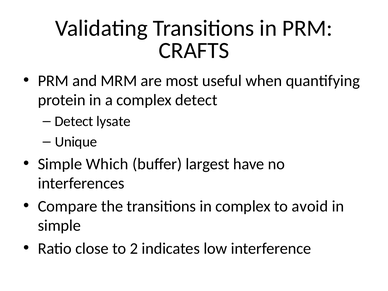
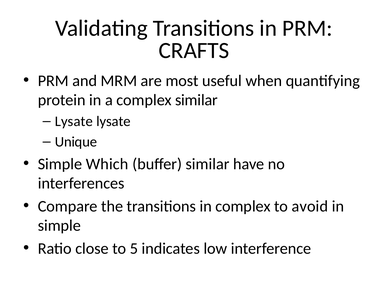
complex detect: detect -> similar
Detect at (74, 121): Detect -> Lysate
buffer largest: largest -> similar
2: 2 -> 5
